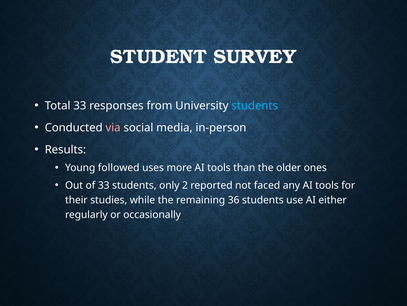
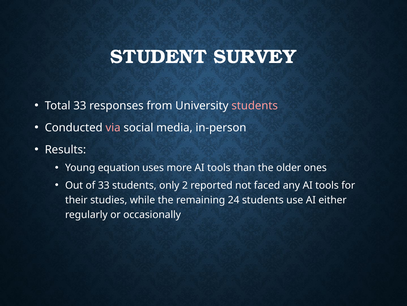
students at (255, 106) colour: light blue -> pink
followed: followed -> equation
36: 36 -> 24
